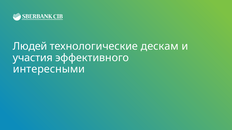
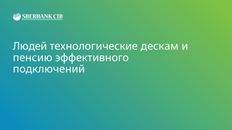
участия: участия -> пенсию
интересными: интересными -> подключений
